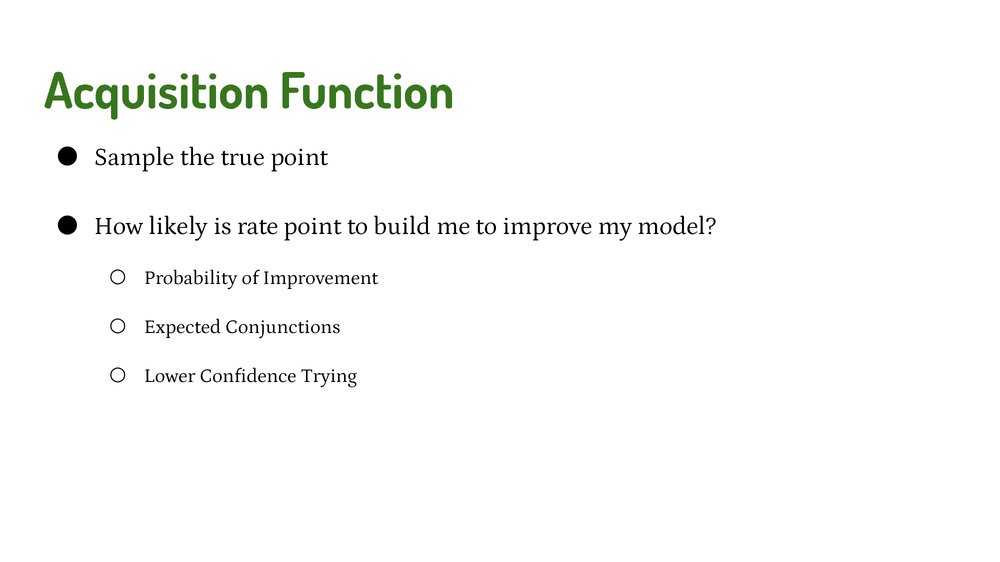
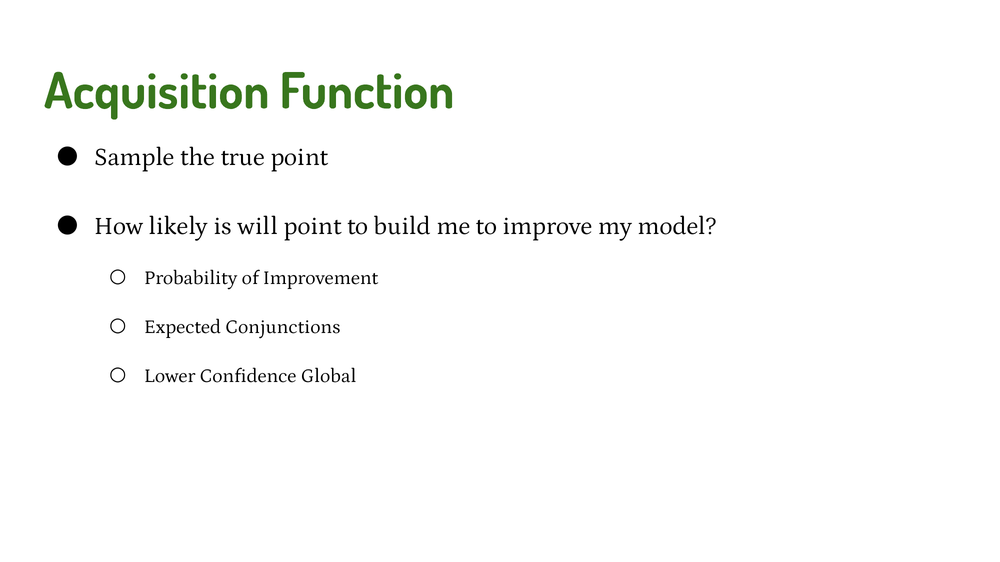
rate: rate -> will
Trying: Trying -> Global
